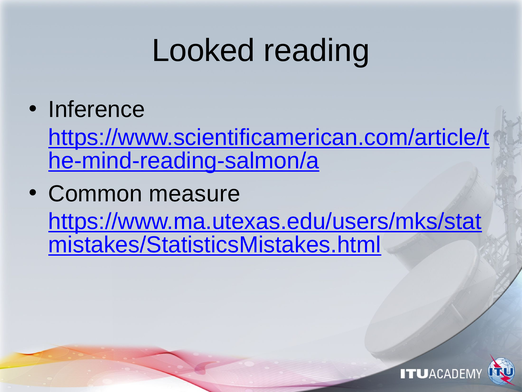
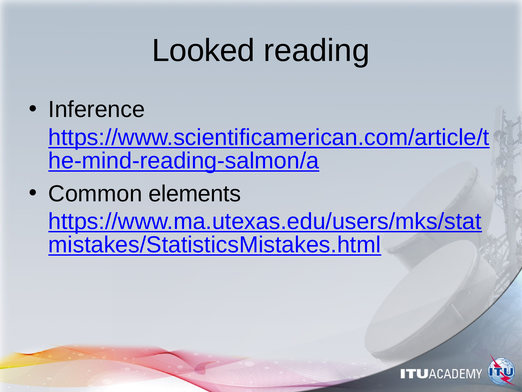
measure: measure -> elements
